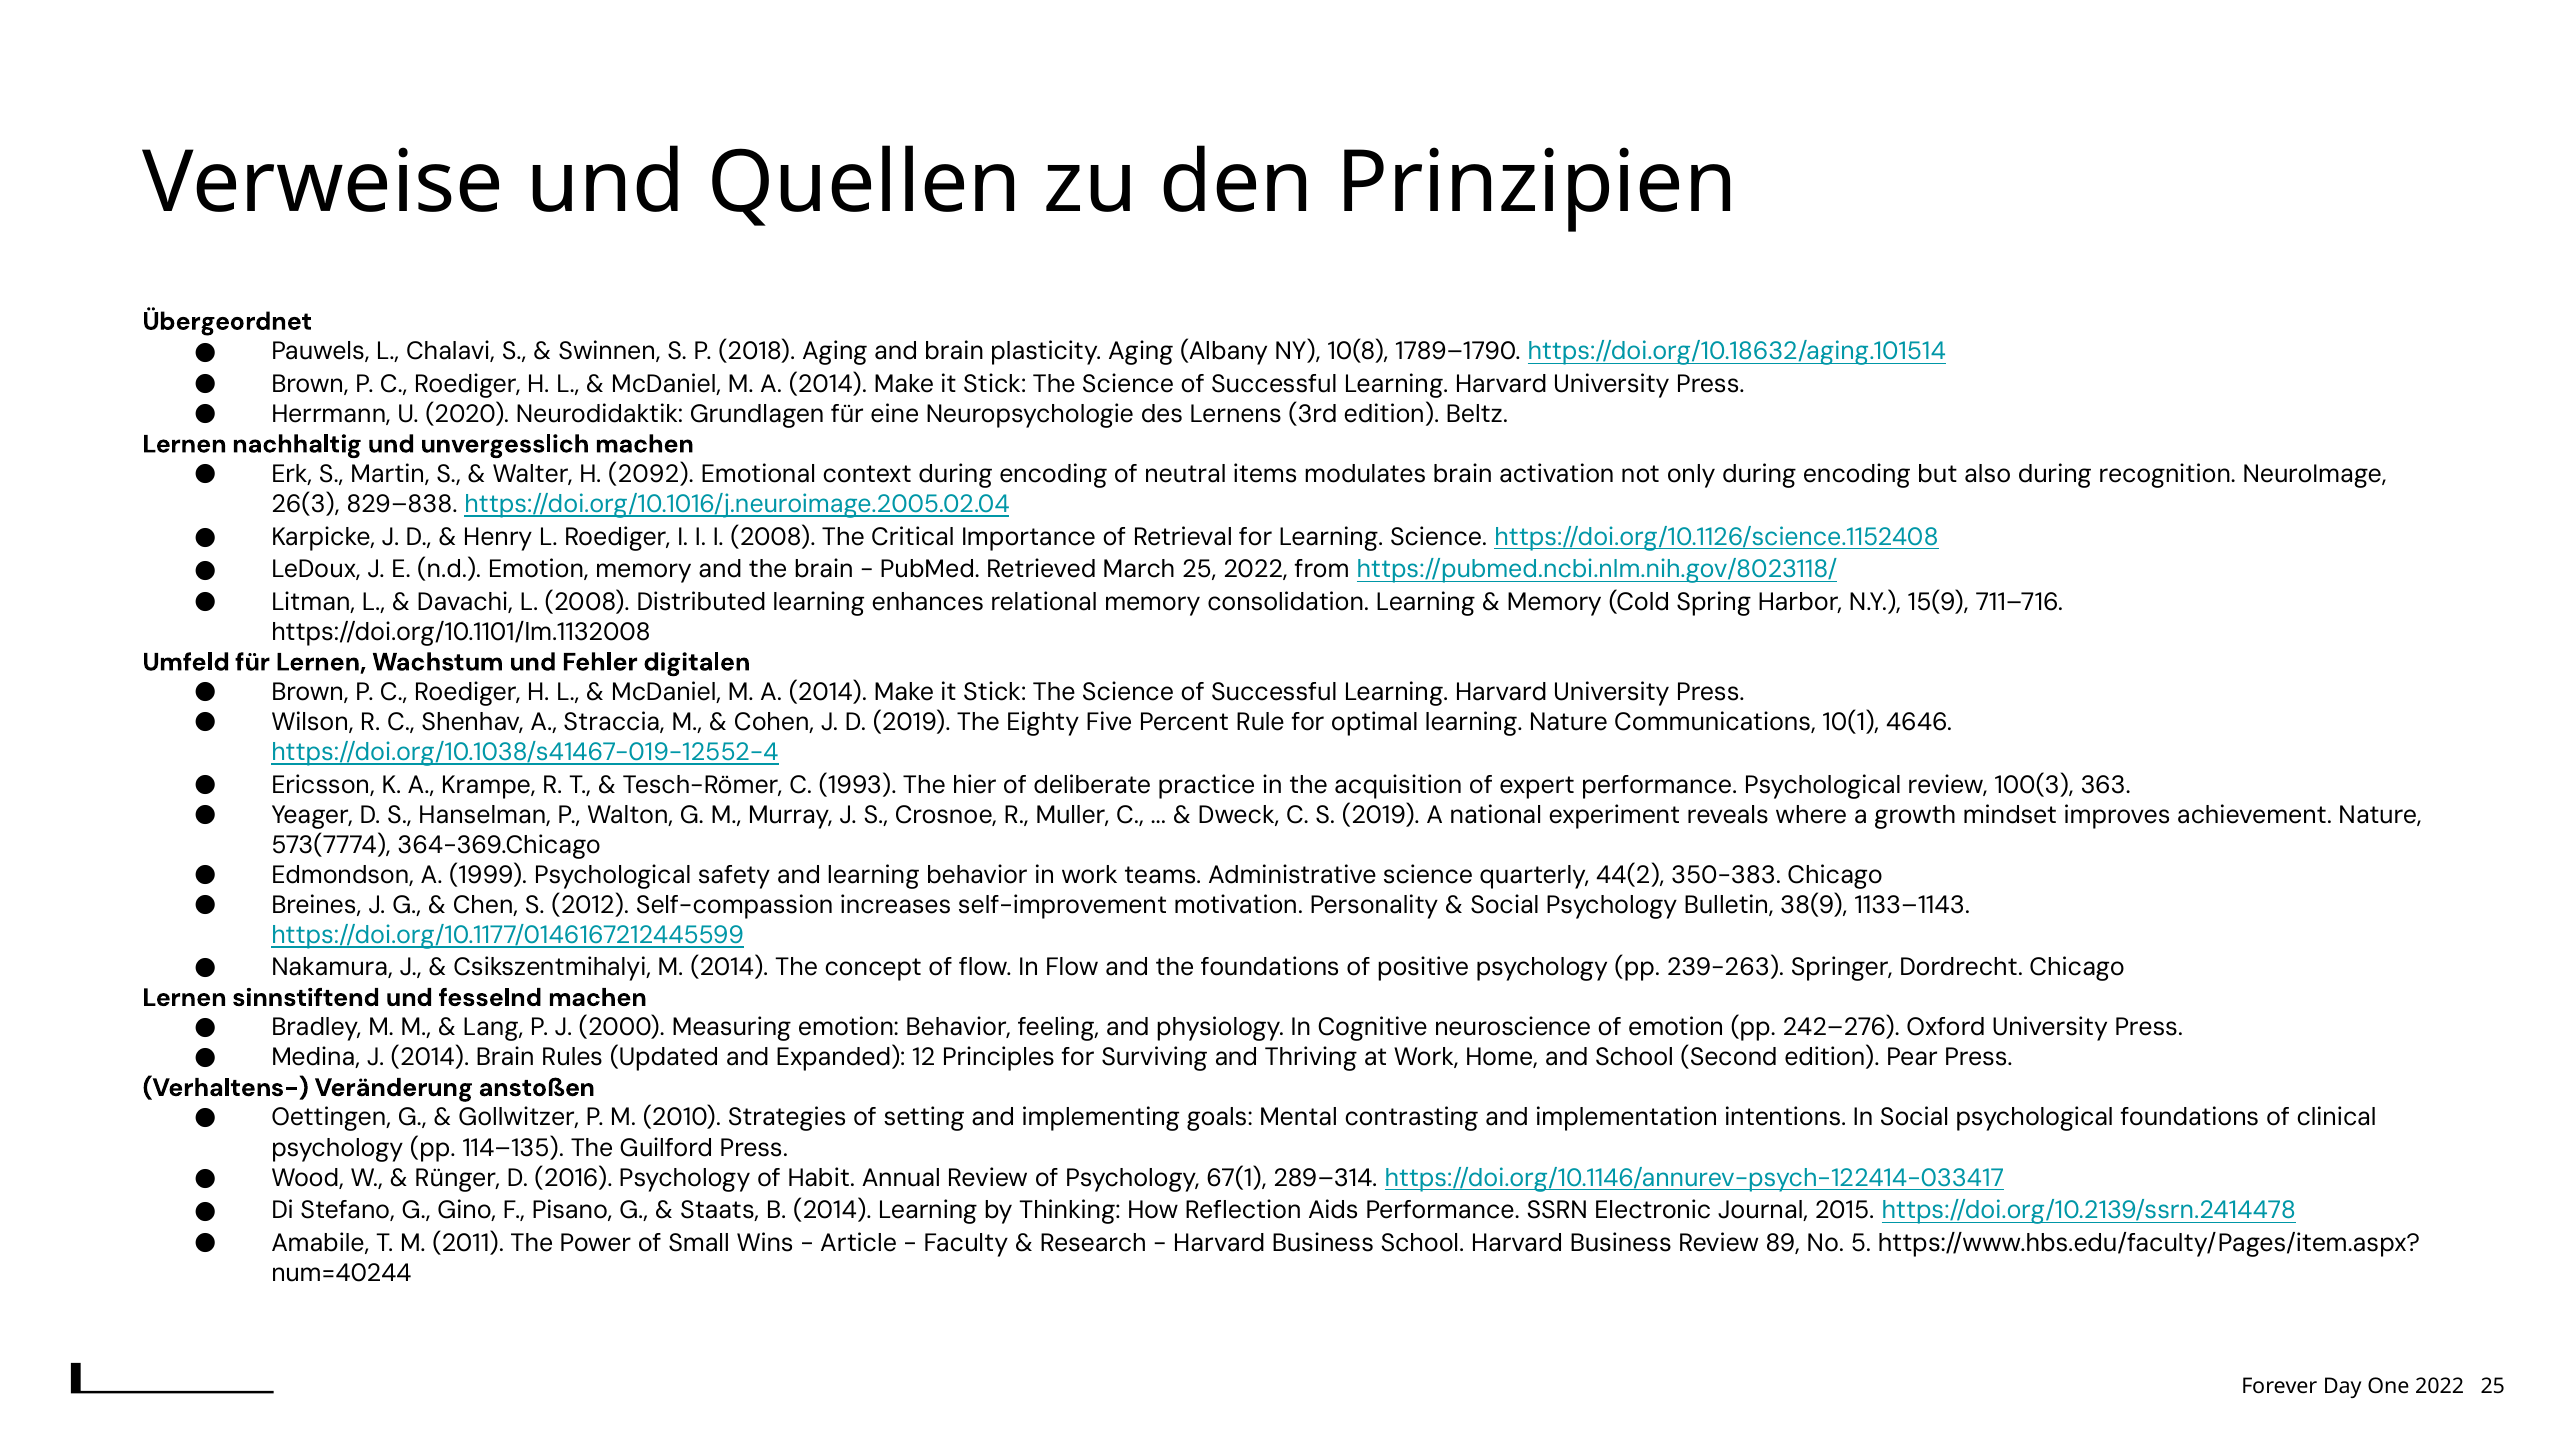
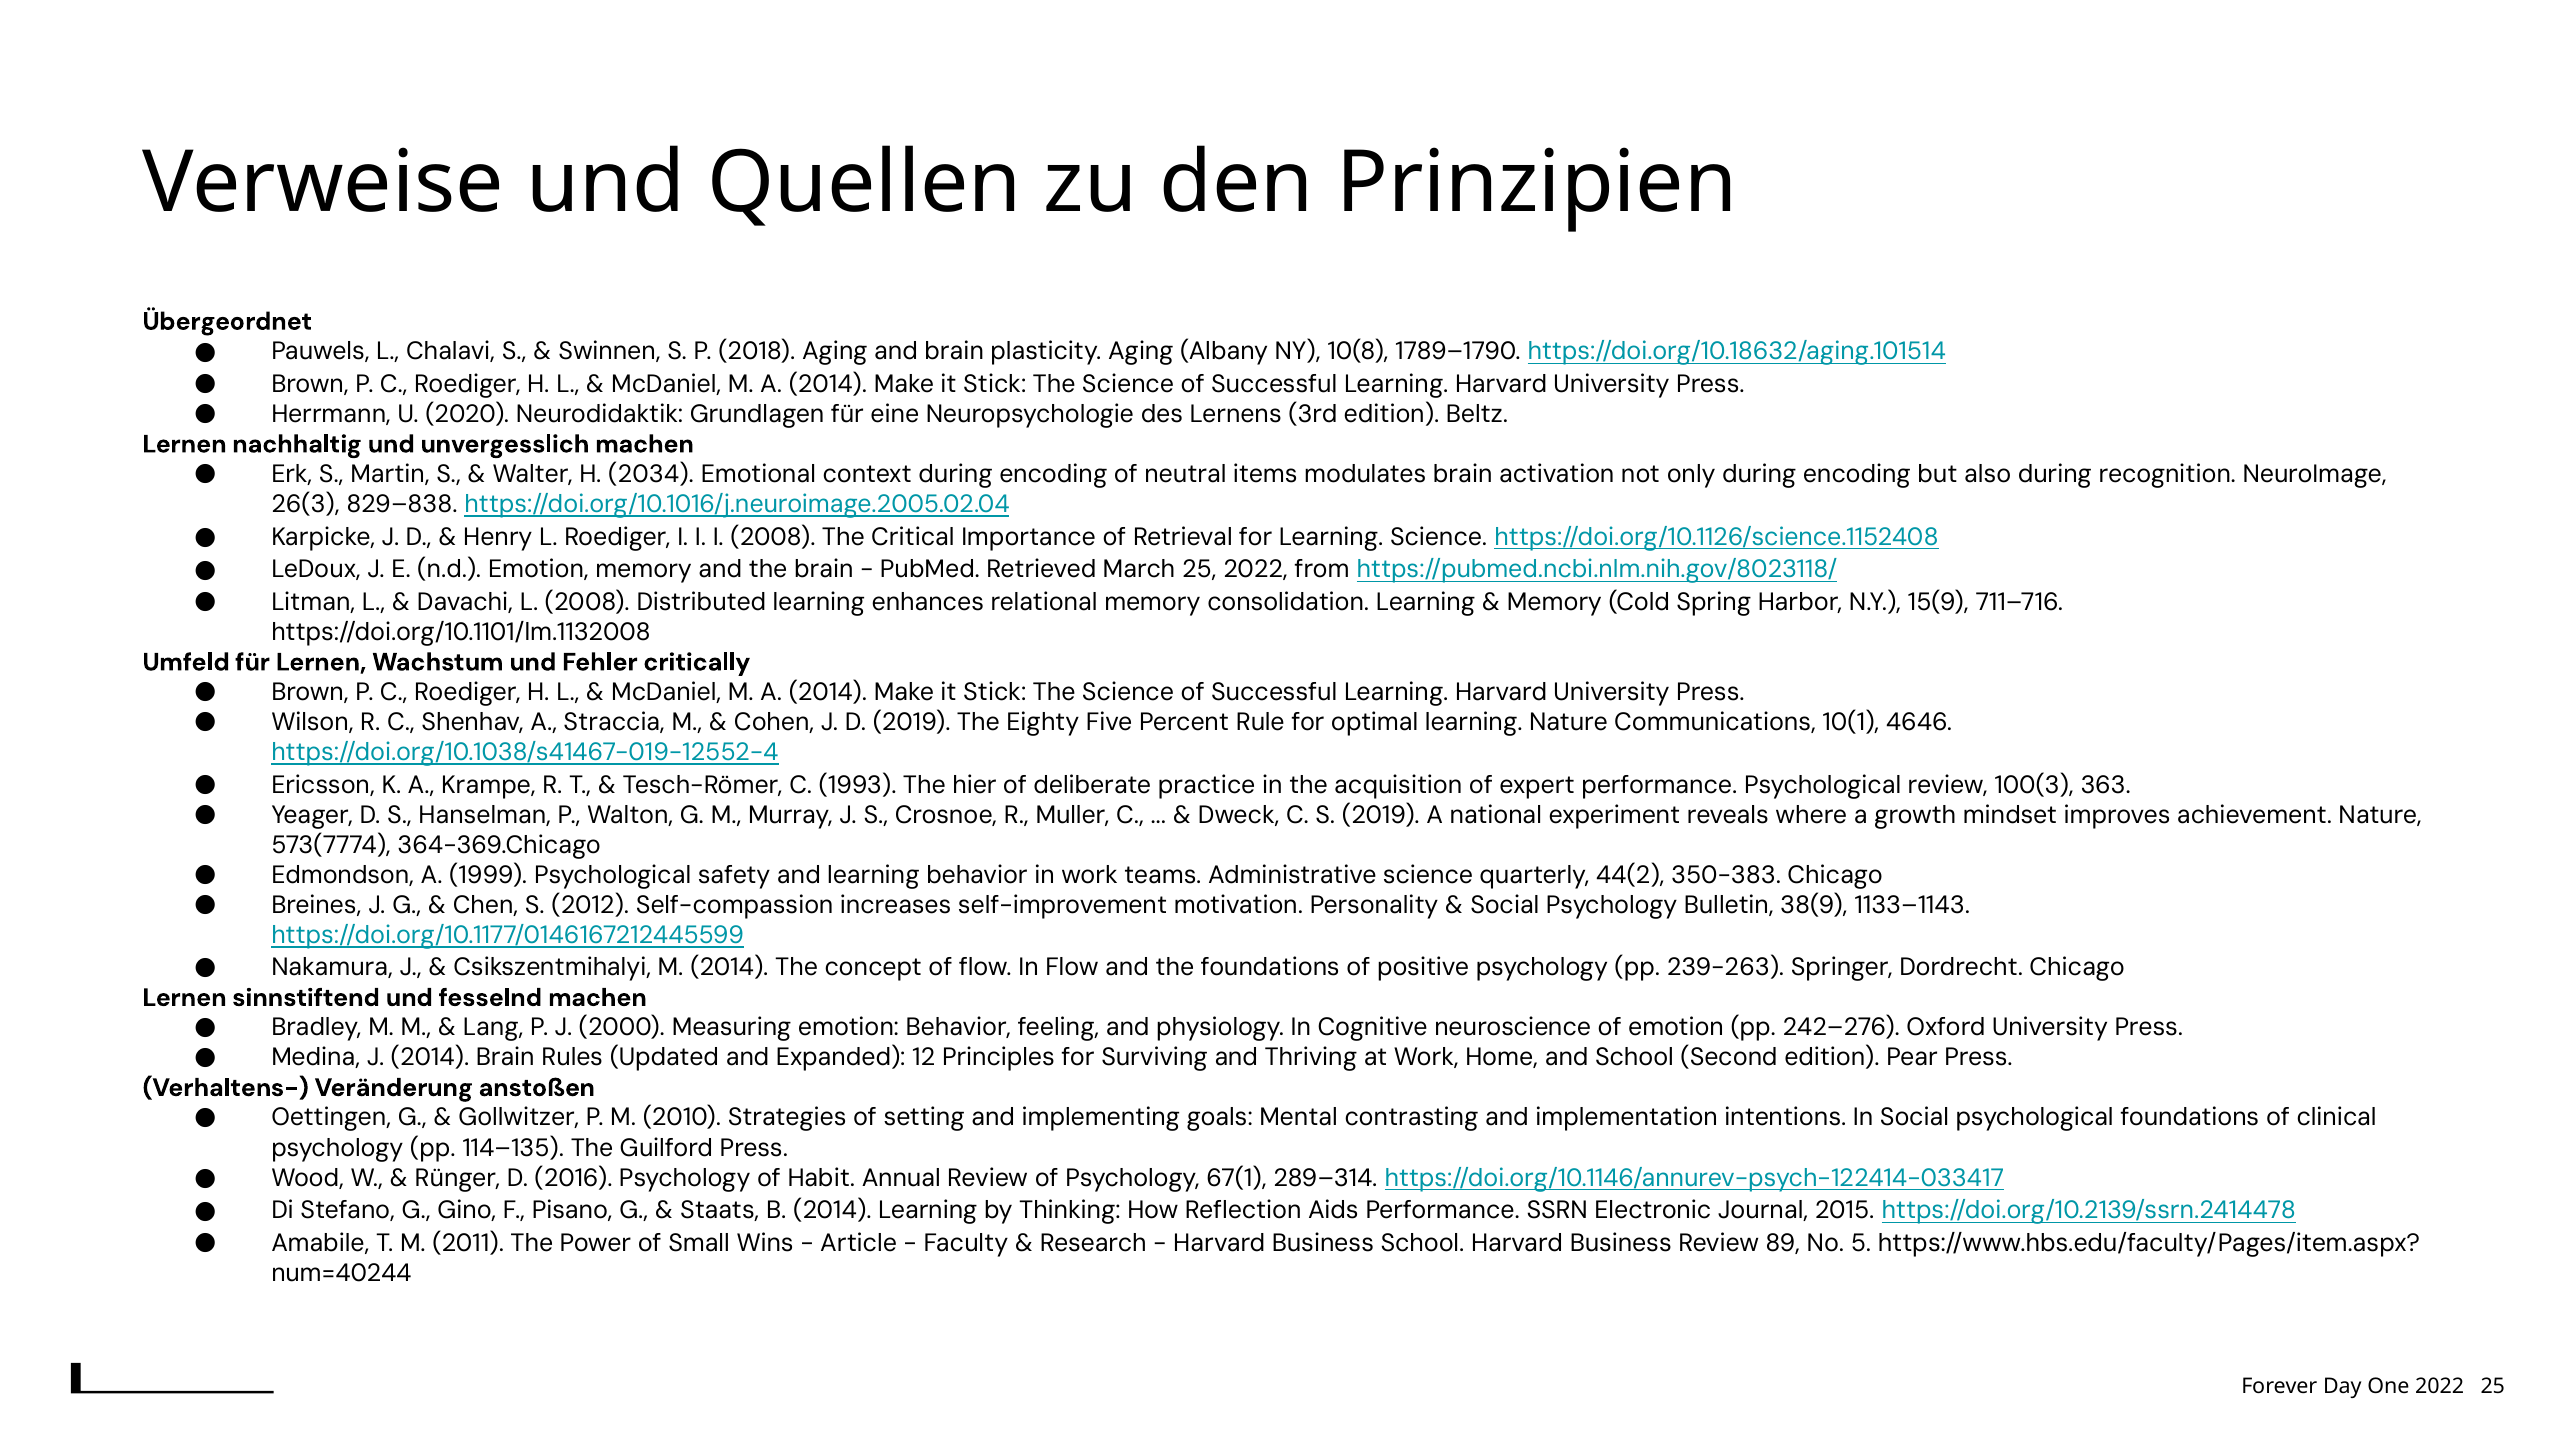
2092: 2092 -> 2034
digitalen: digitalen -> critically
